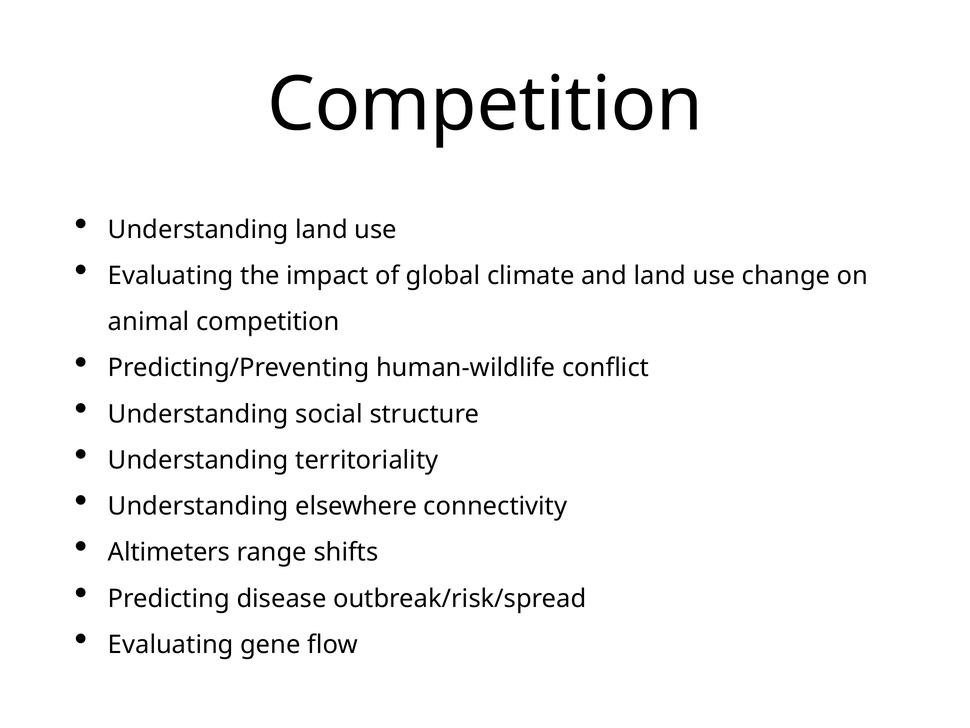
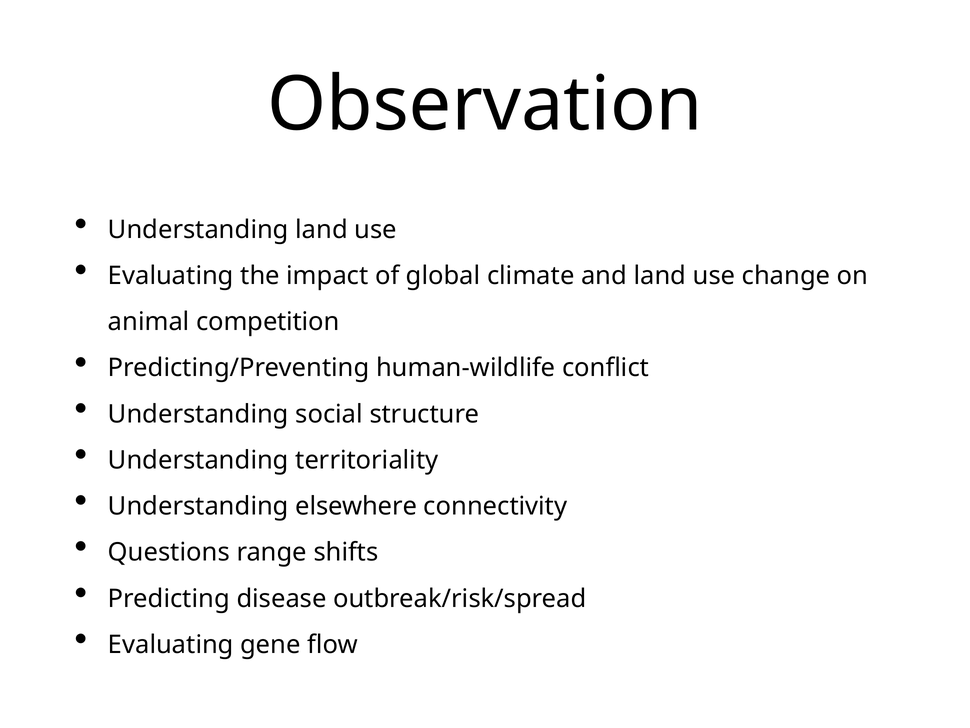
Competition at (485, 105): Competition -> Observation
Altimeters: Altimeters -> Questions
